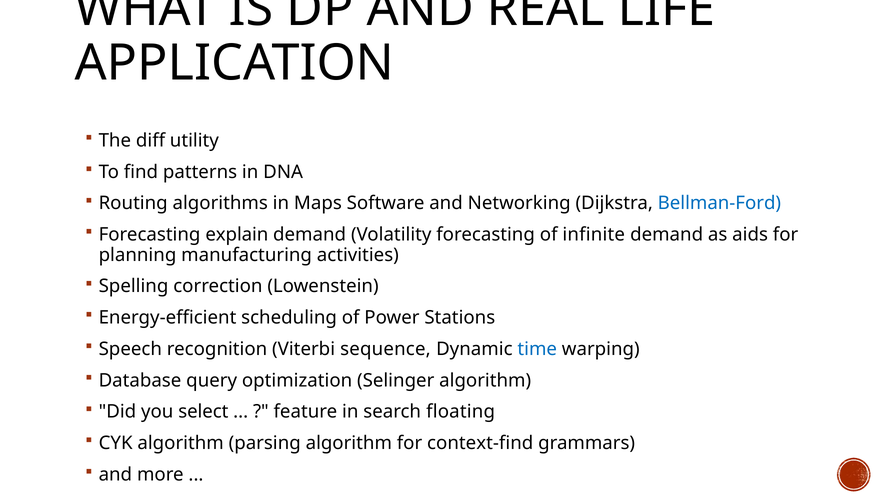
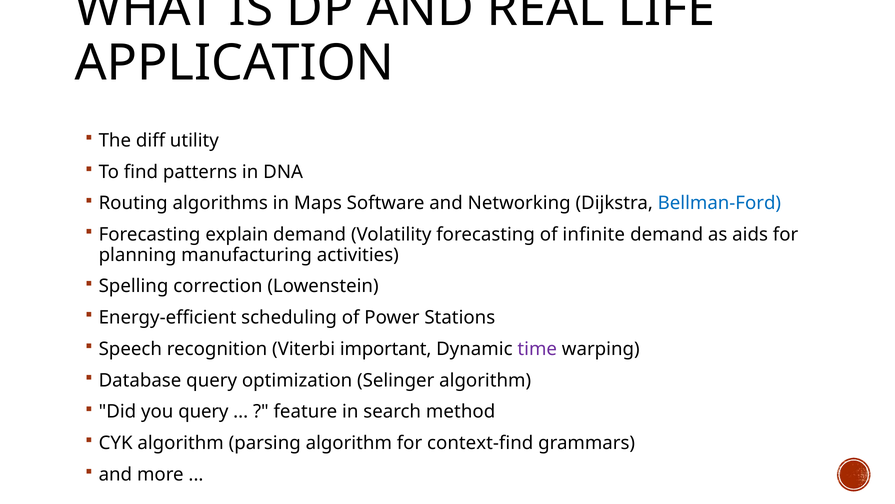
sequence: sequence -> important
time colour: blue -> purple
you select: select -> query
floating: floating -> method
